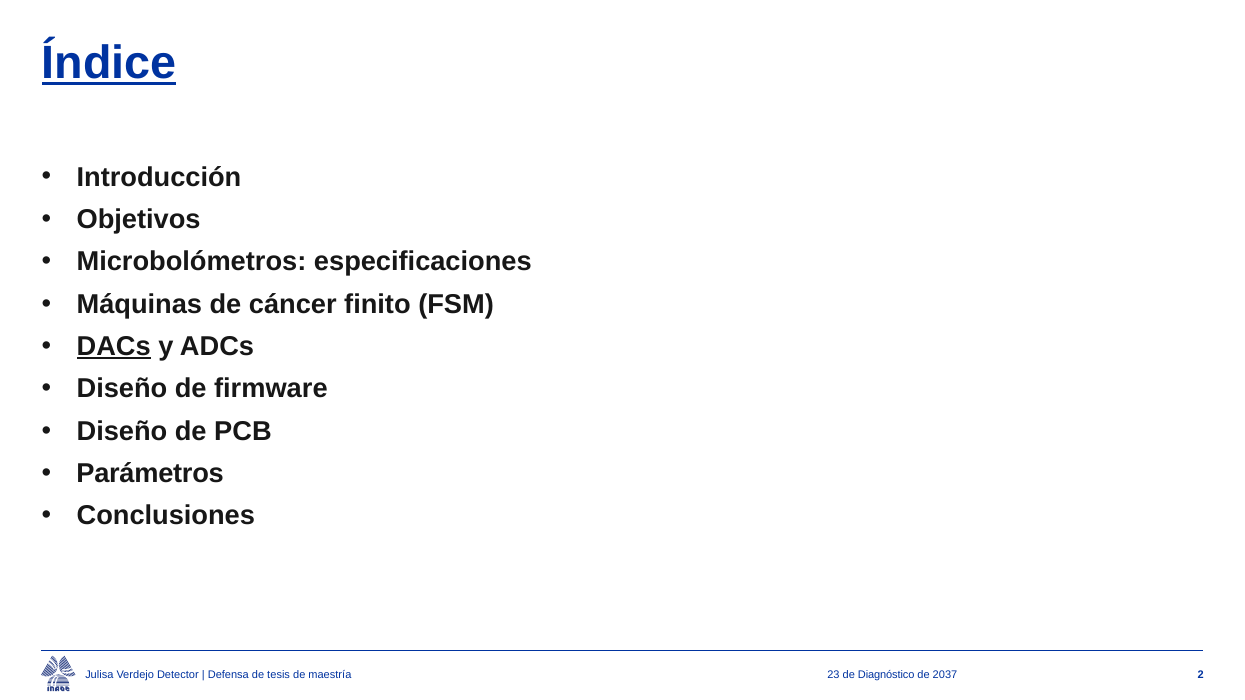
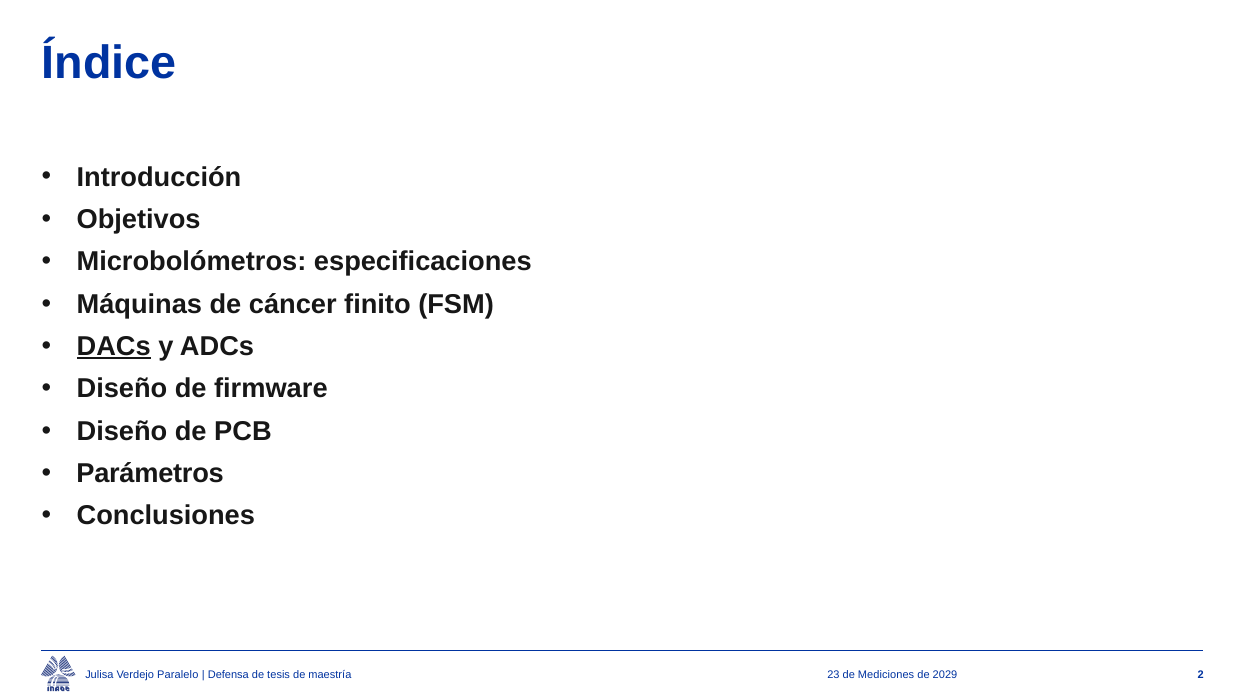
Índice underline: present -> none
Detector: Detector -> Paralelo
Diagnóstico: Diagnóstico -> Mediciones
2037: 2037 -> 2029
